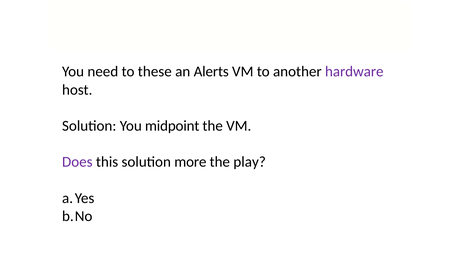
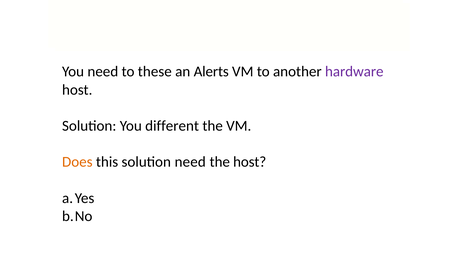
midpoint: midpoint -> different
Does colour: purple -> orange
solution more: more -> need
the play: play -> host
